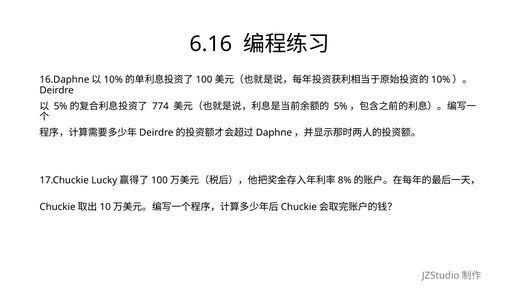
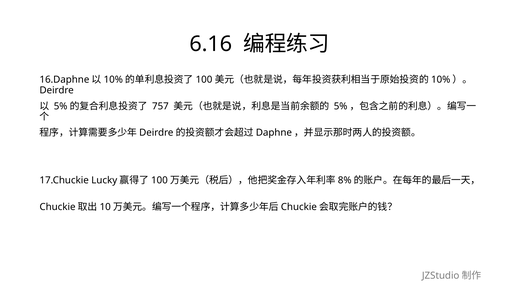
774: 774 -> 757
